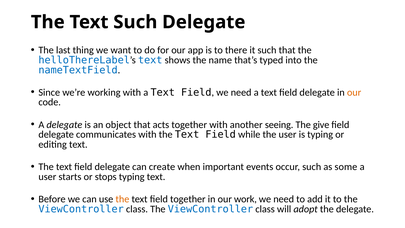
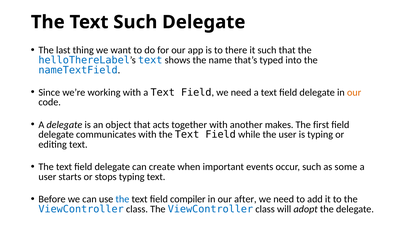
seeing: seeing -> makes
give: give -> first
the at (122, 199) colour: orange -> blue
field together: together -> compiler
work: work -> after
